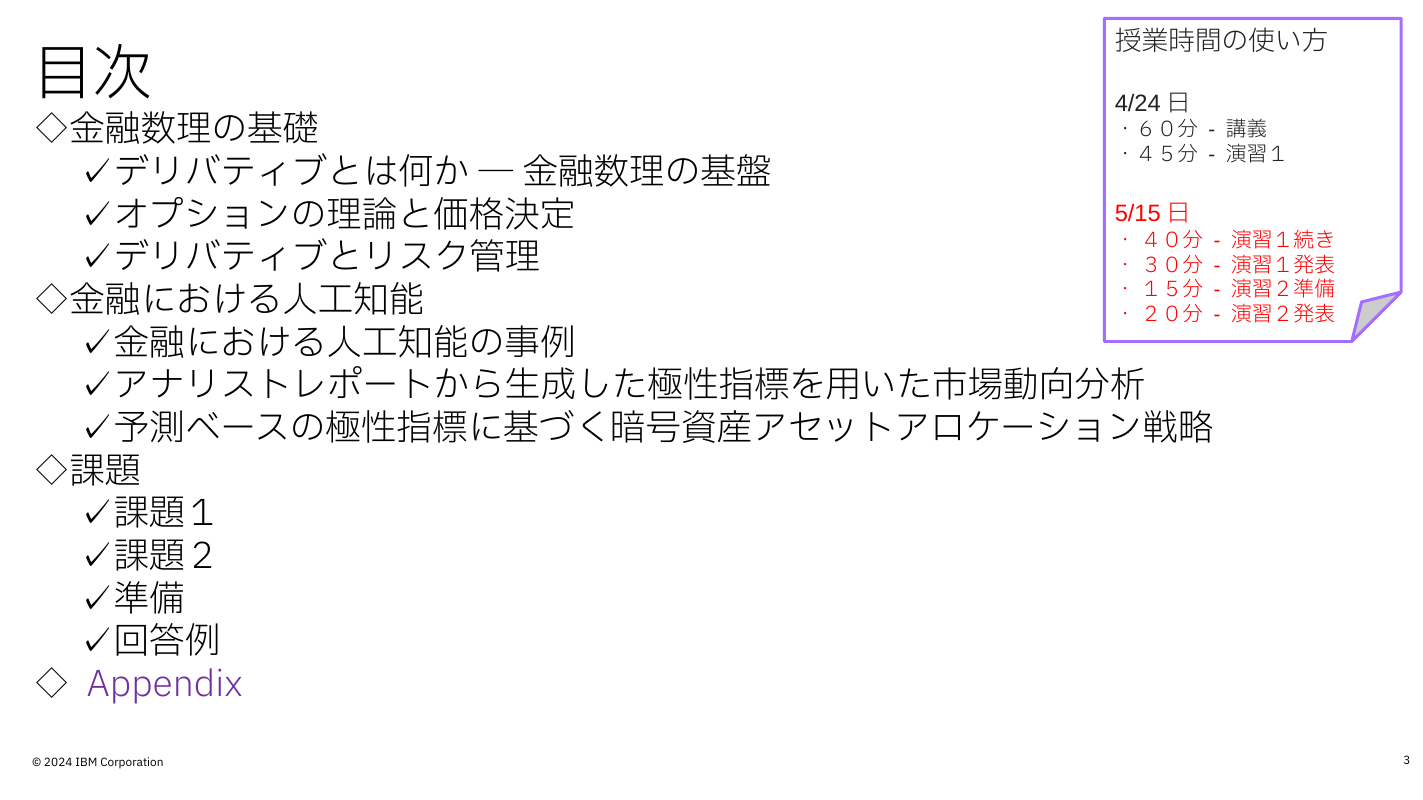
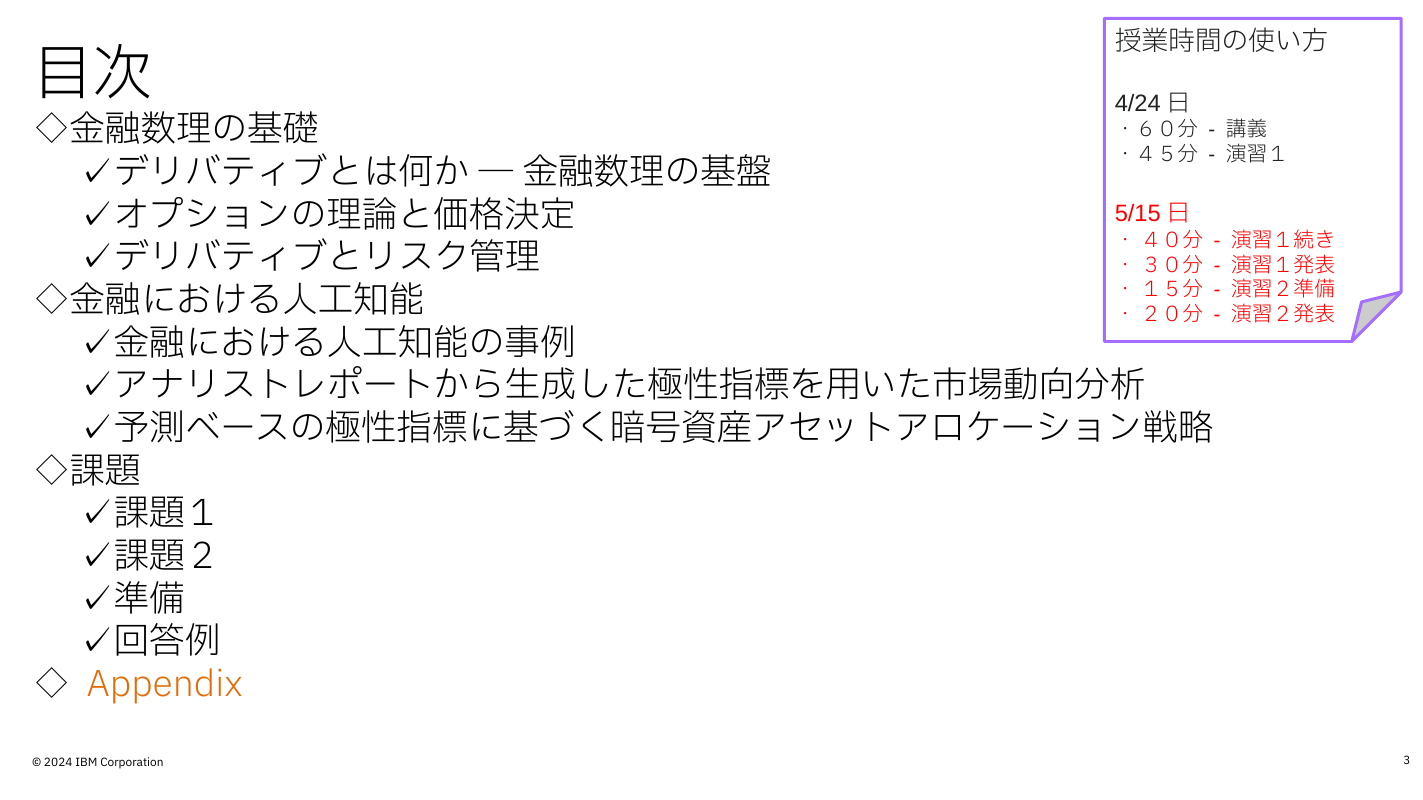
Appendix colour: purple -> orange
